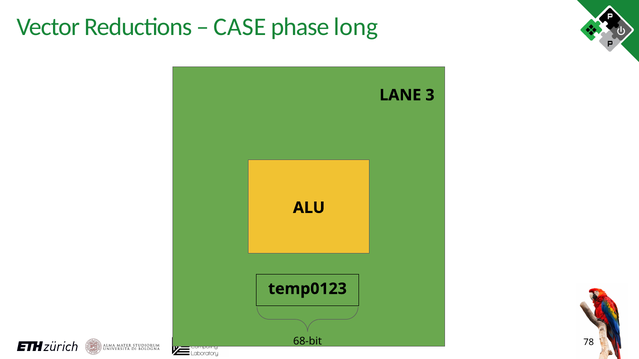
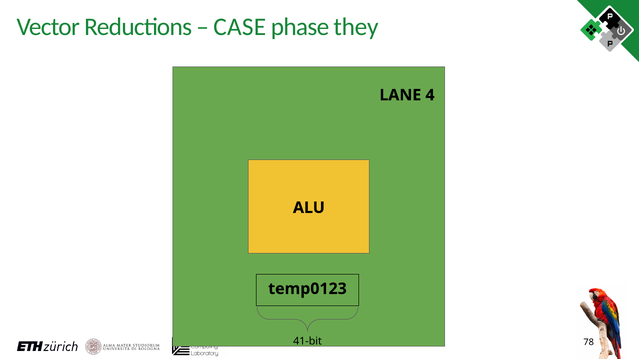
long: long -> they
3: 3 -> 4
68-bit: 68-bit -> 41-bit
